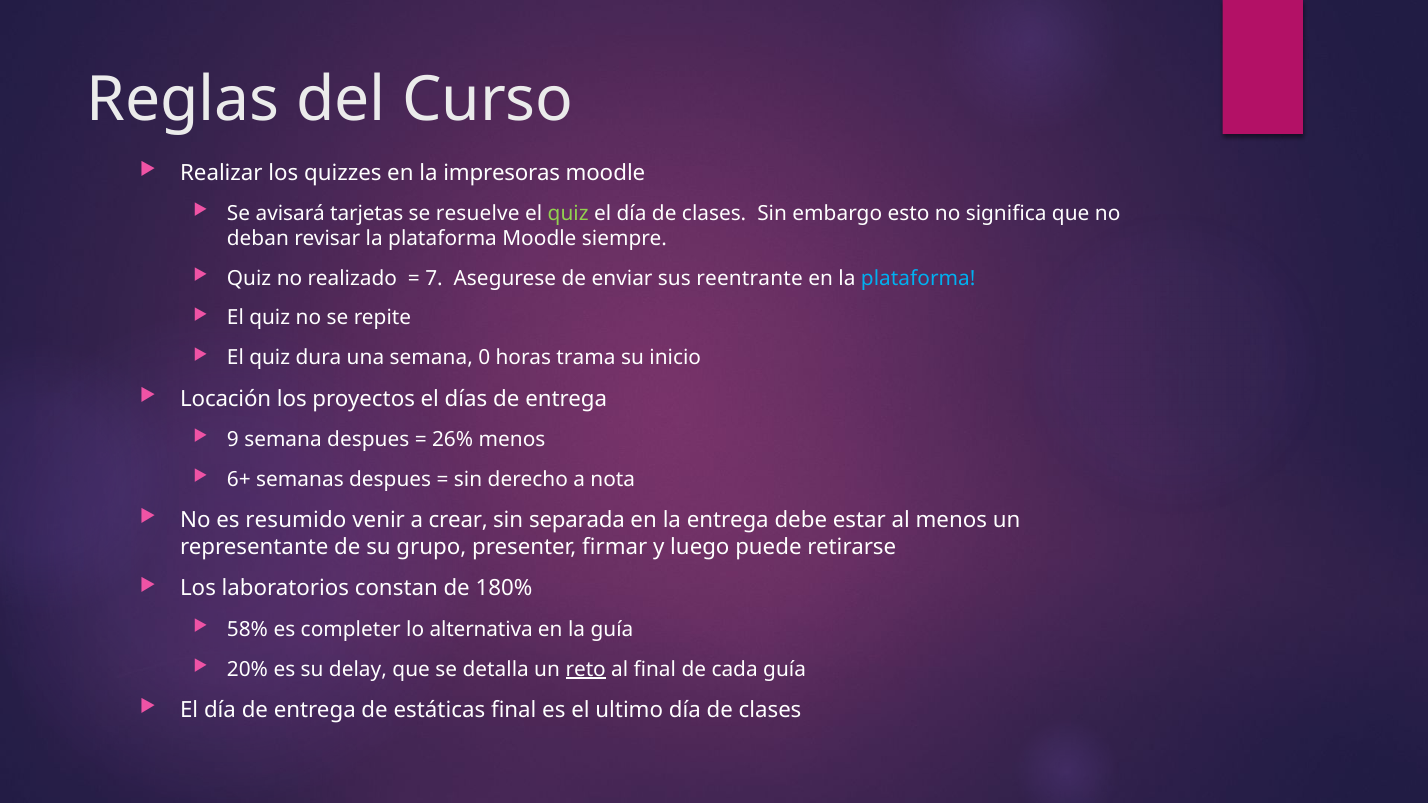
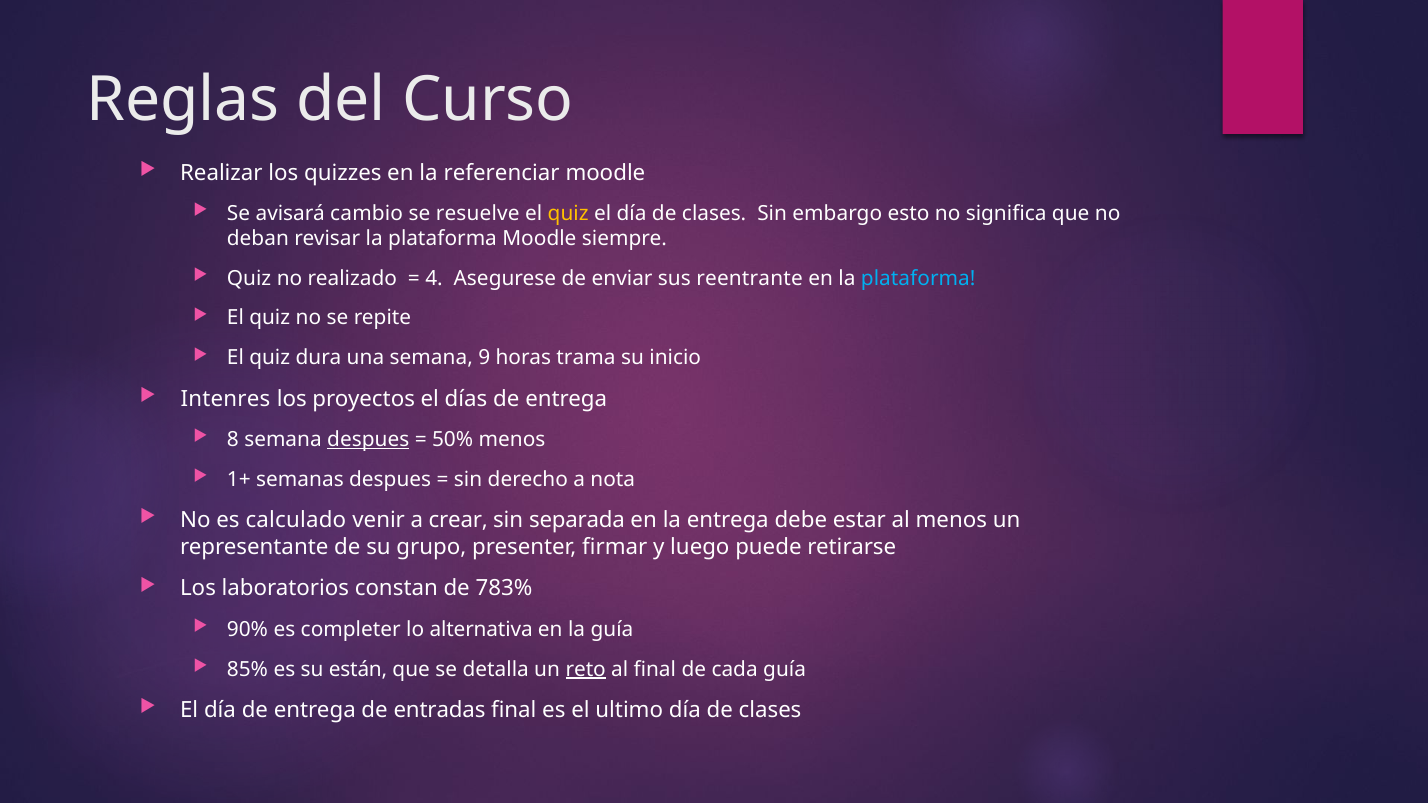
impresoras: impresoras -> referenciar
tarjetas: tarjetas -> cambio
quiz at (568, 213) colour: light green -> yellow
7: 7 -> 4
0: 0 -> 9
Locación: Locación -> Intenres
9: 9 -> 8
despues at (368, 440) underline: none -> present
26%: 26% -> 50%
6+: 6+ -> 1+
resumido: resumido -> calculado
180%: 180% -> 783%
58%: 58% -> 90%
20%: 20% -> 85%
delay: delay -> están
estáticas: estáticas -> entradas
